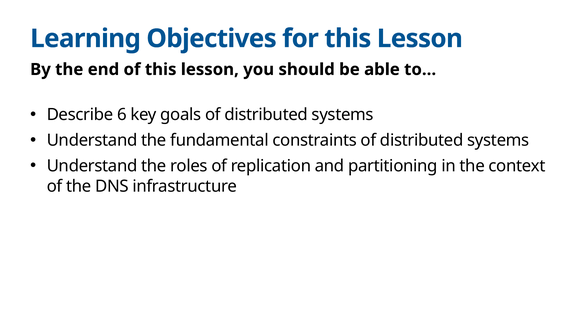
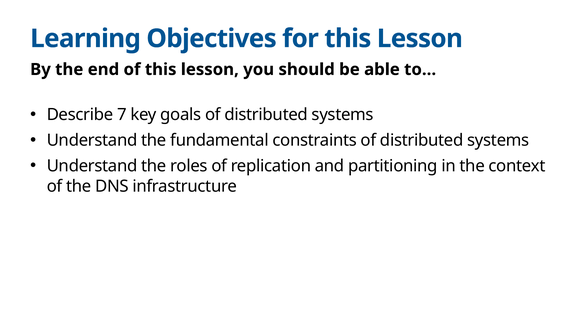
6: 6 -> 7
